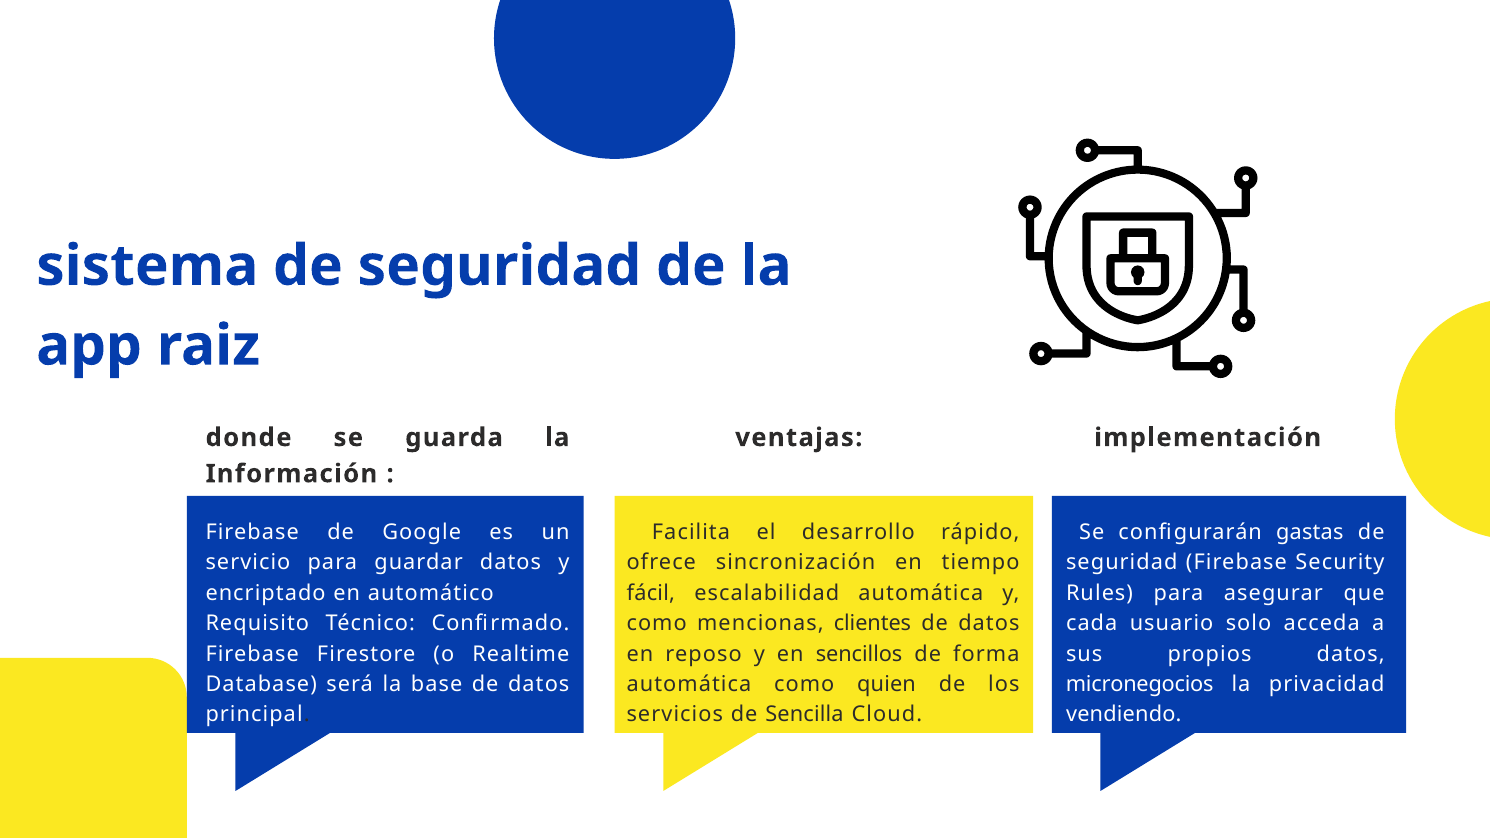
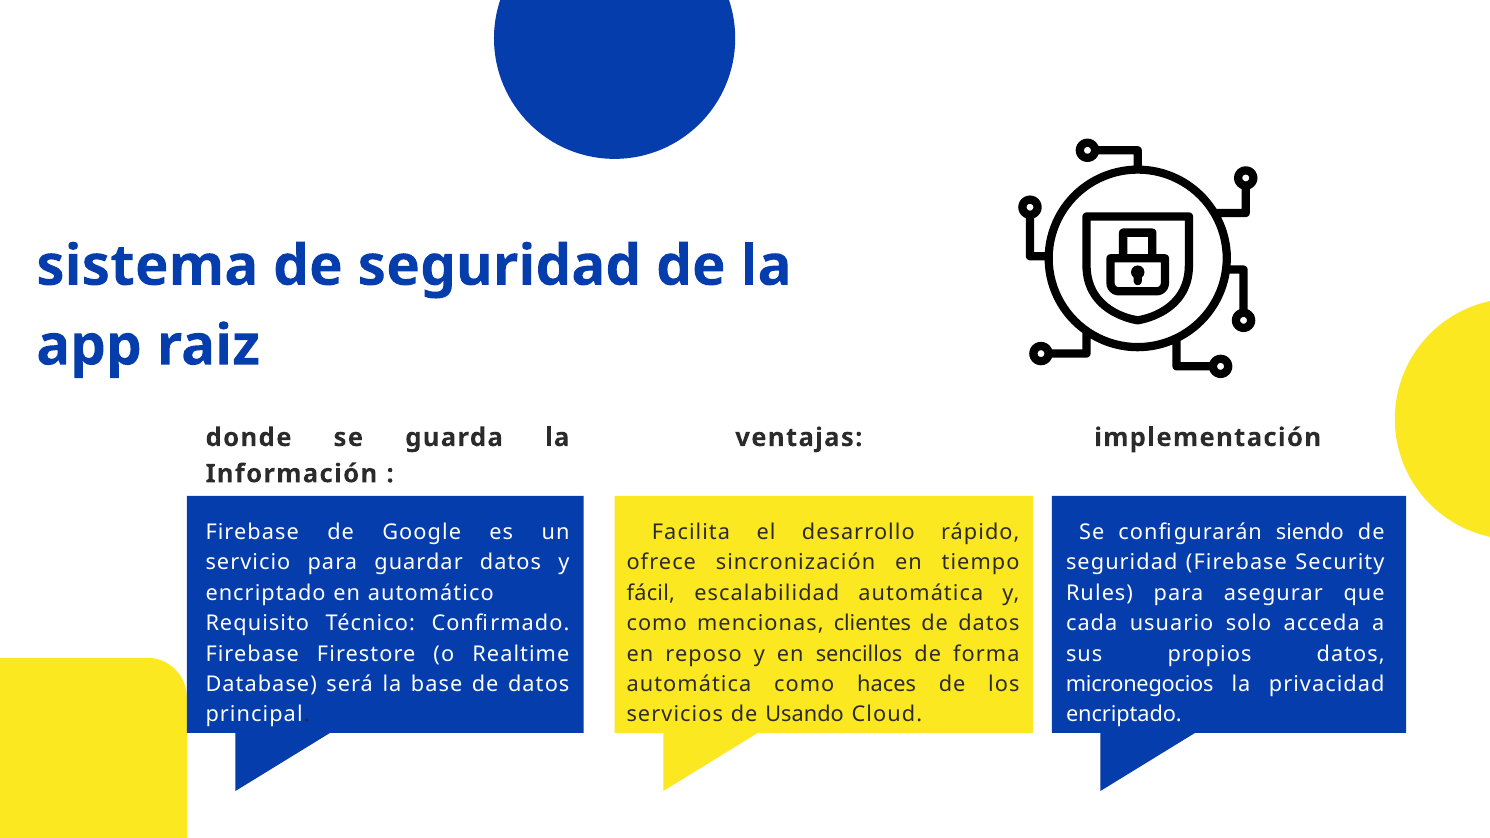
gastas: gastas -> siendo
quien: quien -> haces
Sencilla: Sencilla -> Usando
vendiendo at (1124, 715): vendiendo -> encriptado
